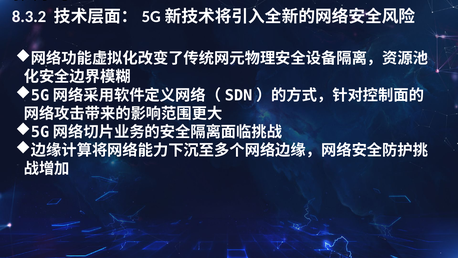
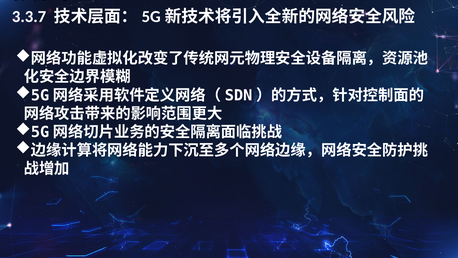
8.3.2: 8.3.2 -> 3.3.7
